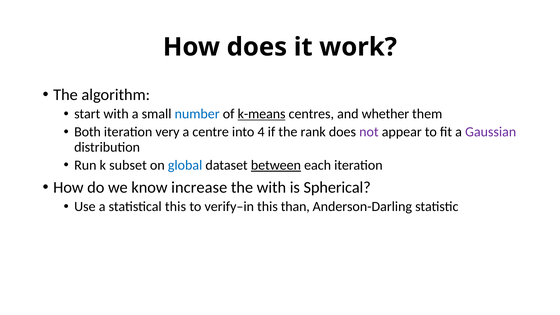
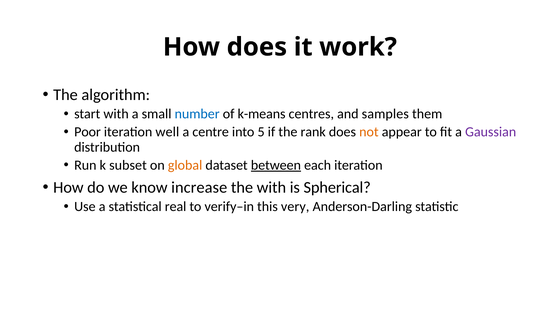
k-means underline: present -> none
whether: whether -> samples
Both: Both -> Poor
very: very -> well
4: 4 -> 5
not colour: purple -> orange
global colour: blue -> orange
statistical this: this -> real
than: than -> very
